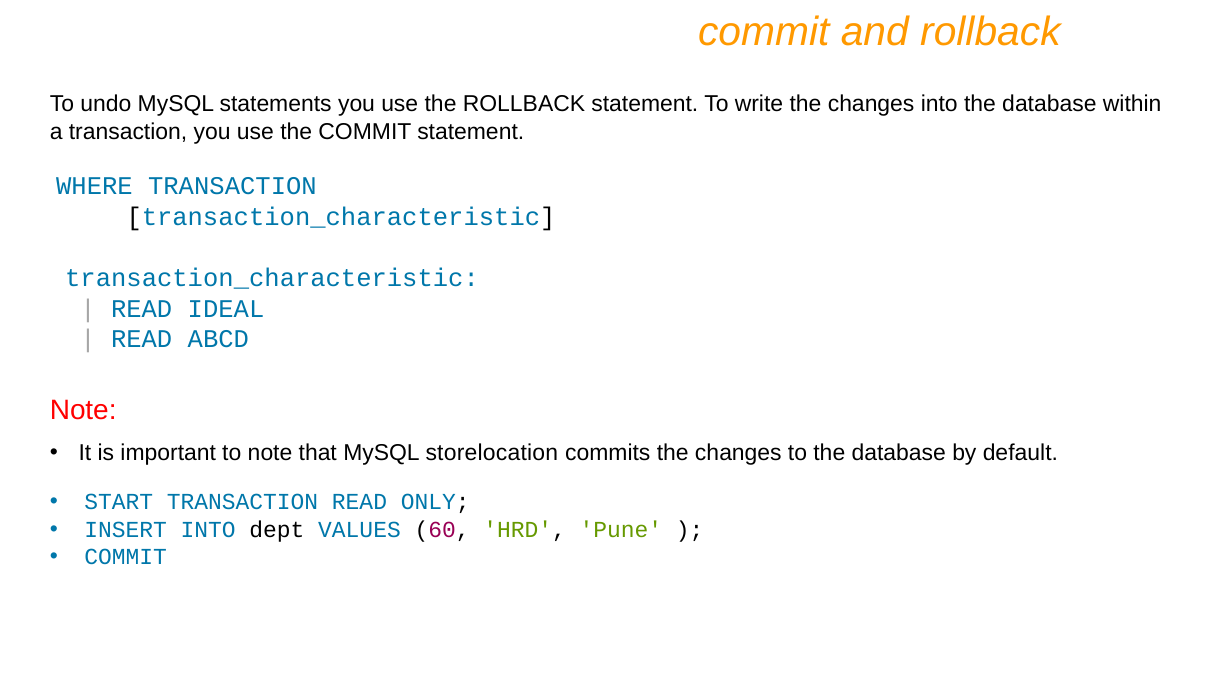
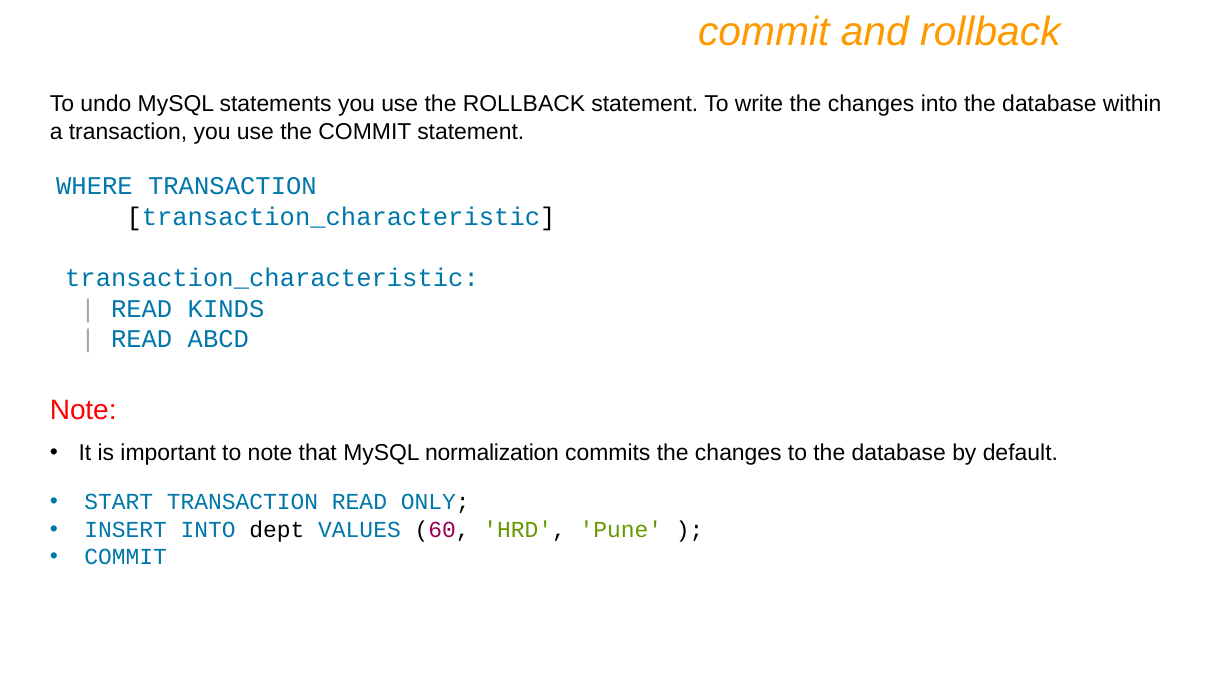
IDEAL: IDEAL -> KINDS
storelocation: storelocation -> normalization
